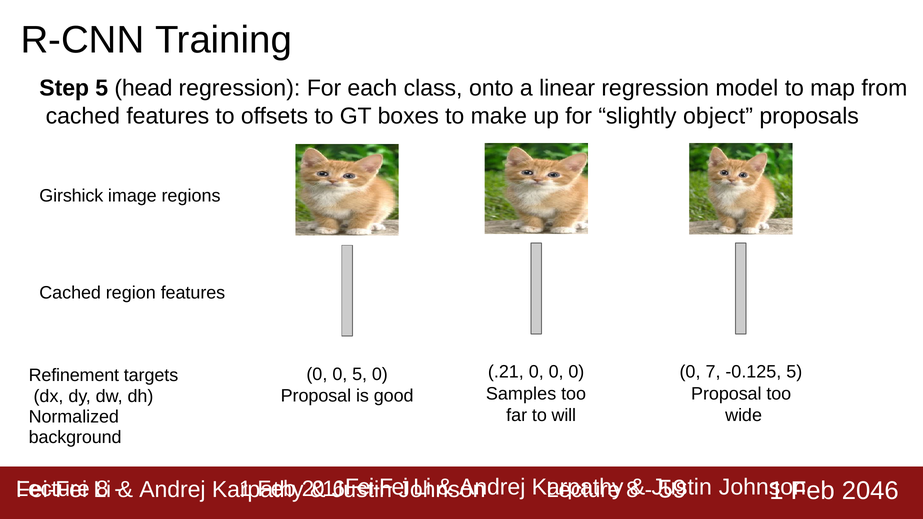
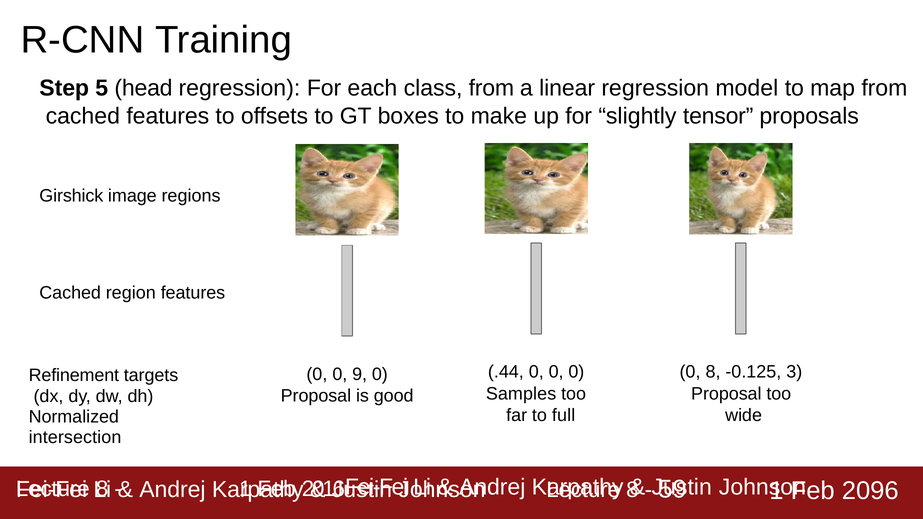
class onto: onto -> from
object: object -> tensor
.21: .21 -> .44
0 7: 7 -> 8
-0.125 5: 5 -> 3
0 5: 5 -> 9
will: will -> full
background: background -> intersection
2046: 2046 -> 2096
